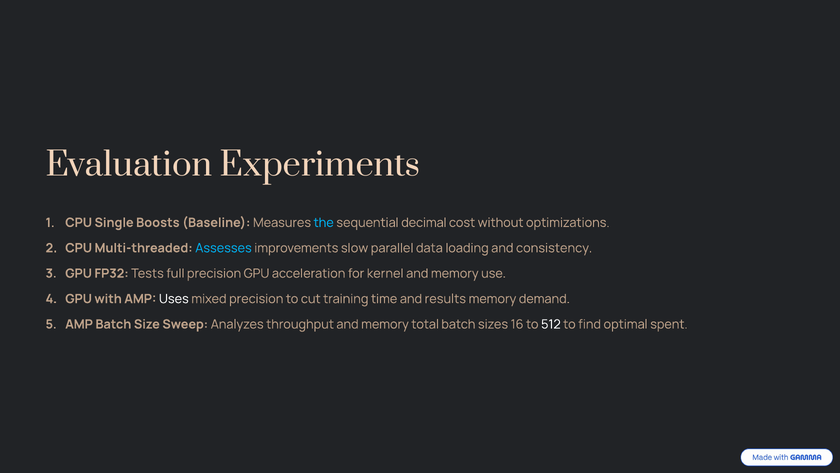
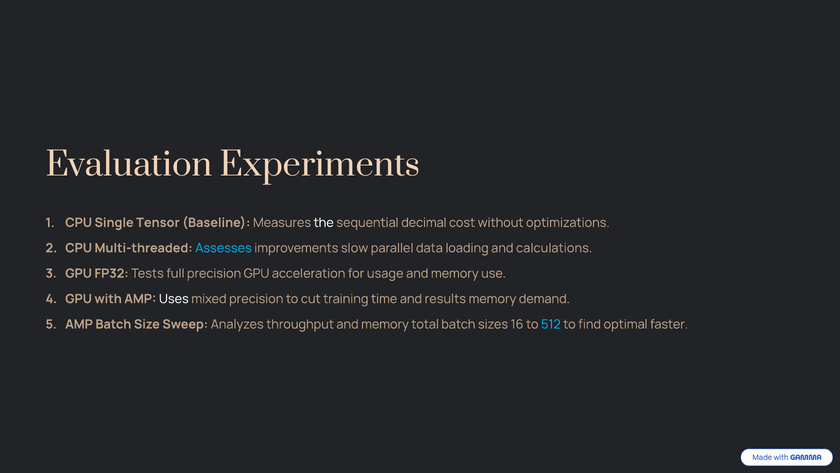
Boosts: Boosts -> Tensor
the colour: light blue -> white
consistency: consistency -> calculations
kernel: kernel -> usage
512 colour: white -> light blue
spent: spent -> faster
